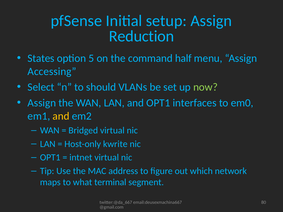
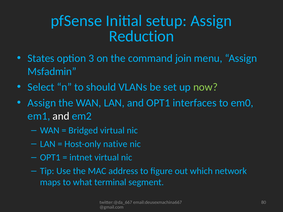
5: 5 -> 3
half: half -> join
Accessing: Accessing -> Msfadmin
and at (61, 116) colour: yellow -> white
kwrite: kwrite -> native
